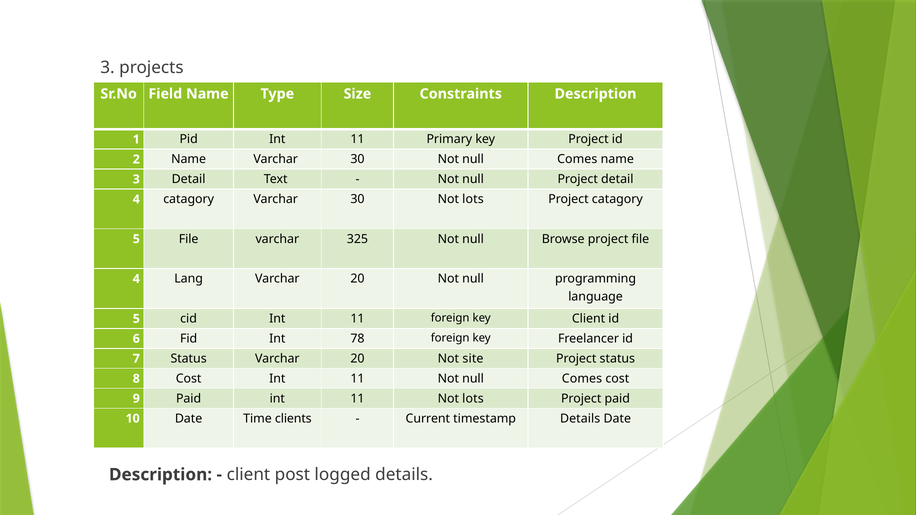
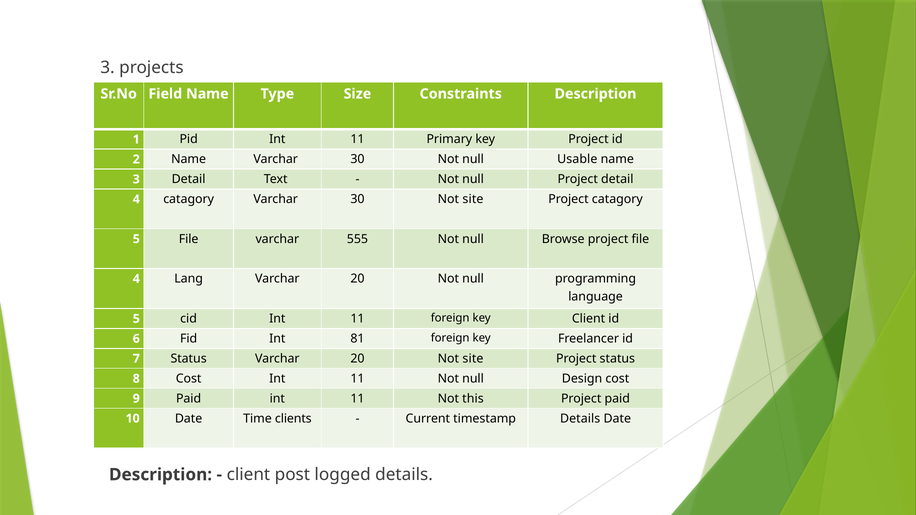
30 Not null Comes: Comes -> Usable
30 Not lots: lots -> site
325: 325 -> 555
78: 78 -> 81
11 Not null Comes: Comes -> Design
11 Not lots: lots -> this
